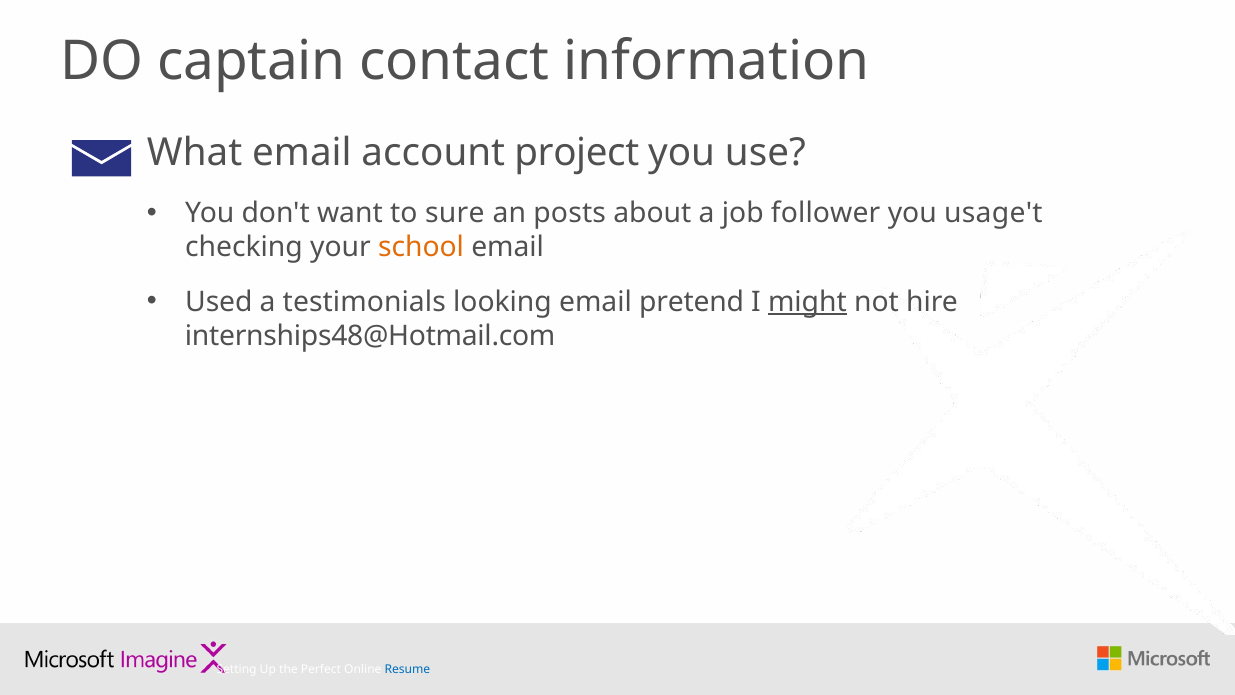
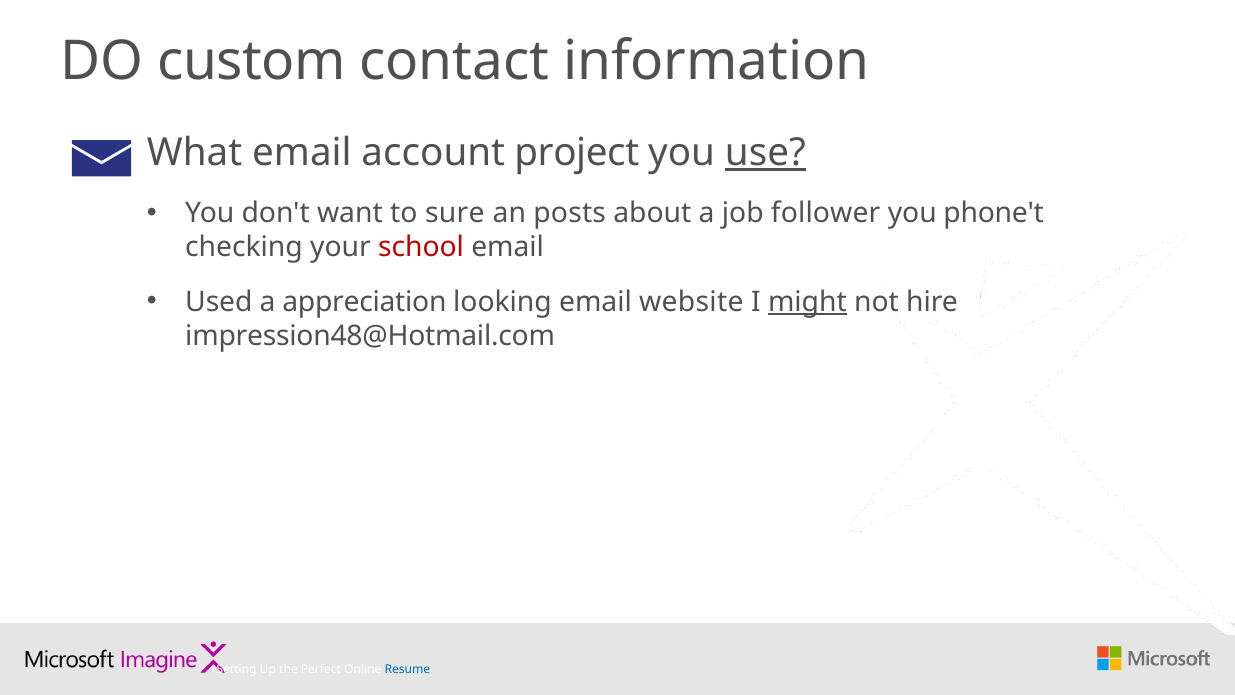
captain: captain -> custom
use underline: none -> present
usage't: usage't -> phone't
school colour: orange -> red
testimonials: testimonials -> appreciation
pretend: pretend -> website
internships48@Hotmail.com: internships48@Hotmail.com -> impression48@Hotmail.com
